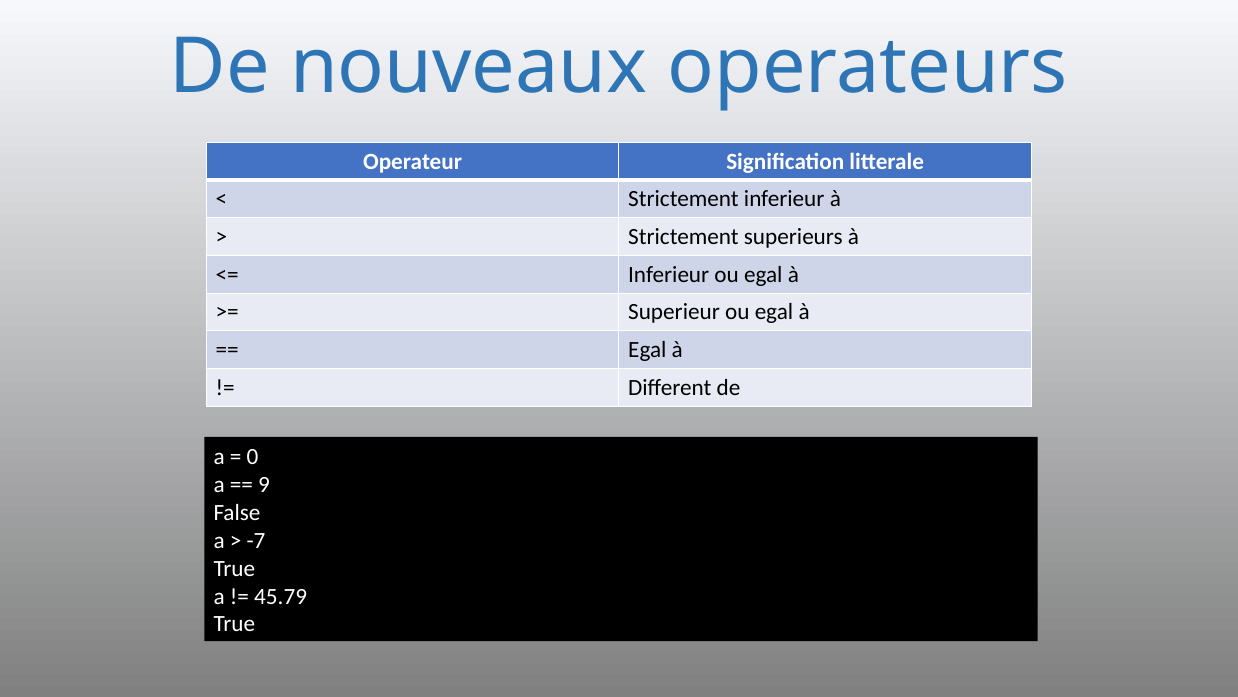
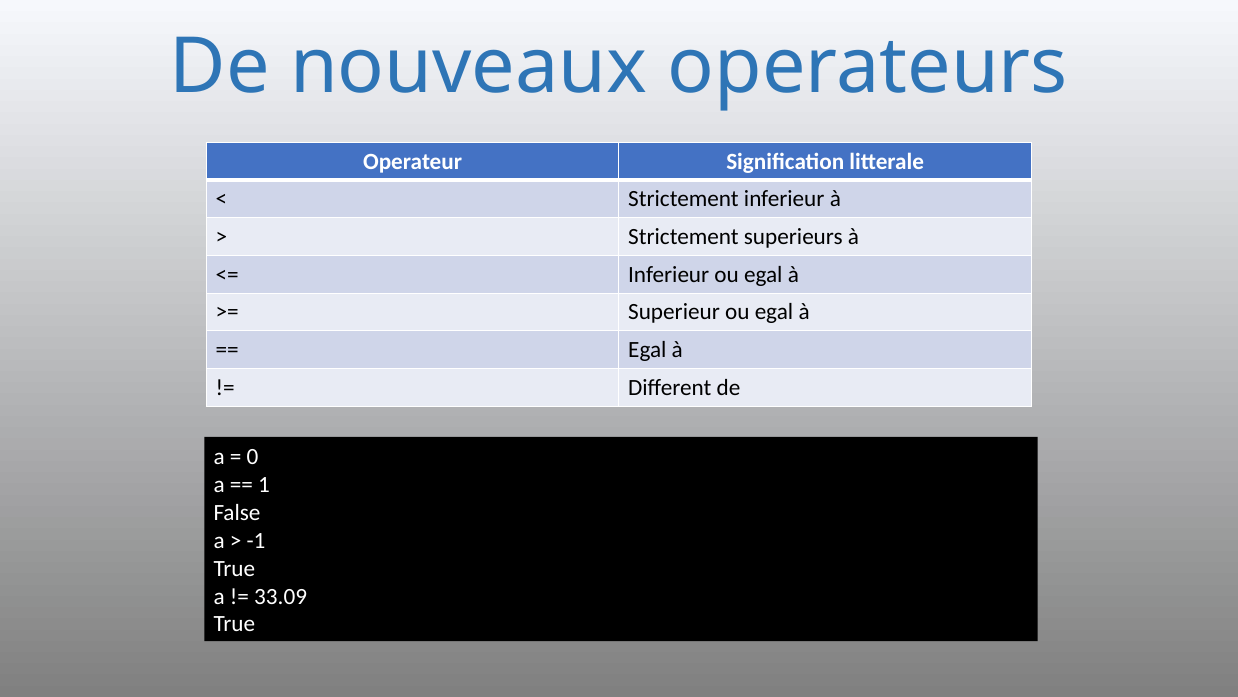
9: 9 -> 1
-7: -7 -> -1
45.79: 45.79 -> 33.09
